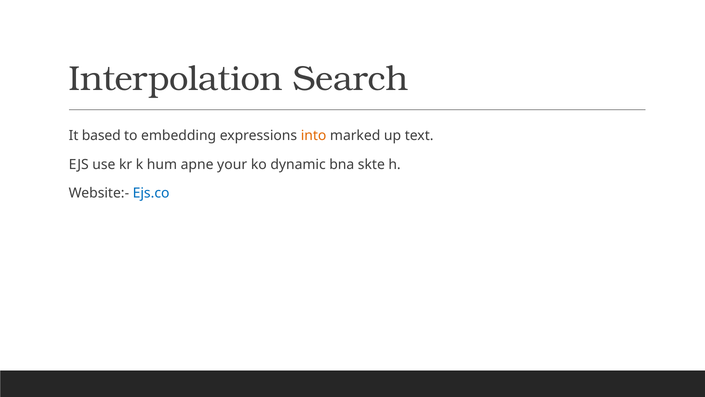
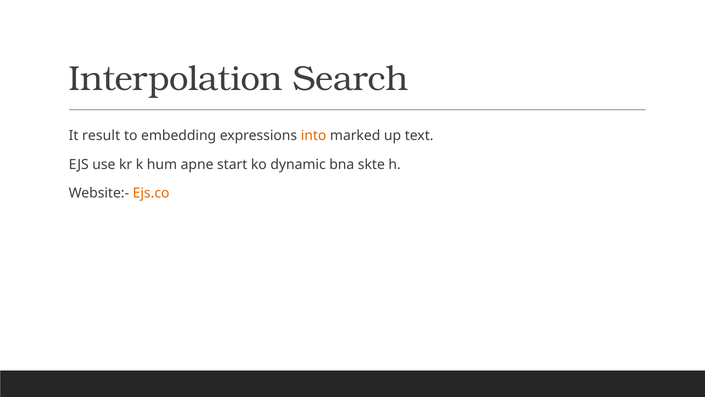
based: based -> result
your: your -> start
Ejs.co colour: blue -> orange
